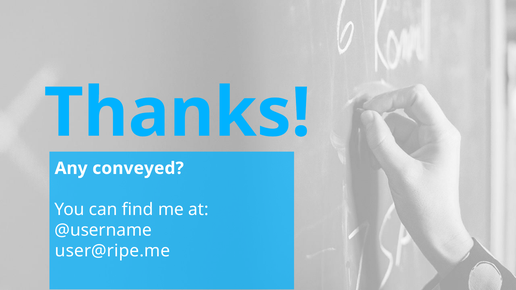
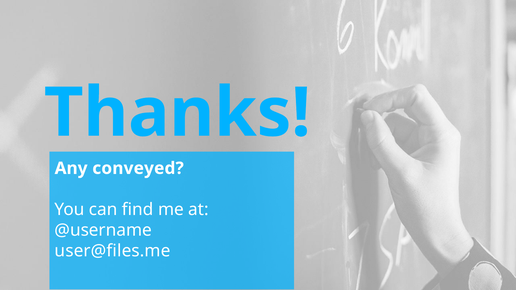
user@ripe.me: user@ripe.me -> user@files.me
